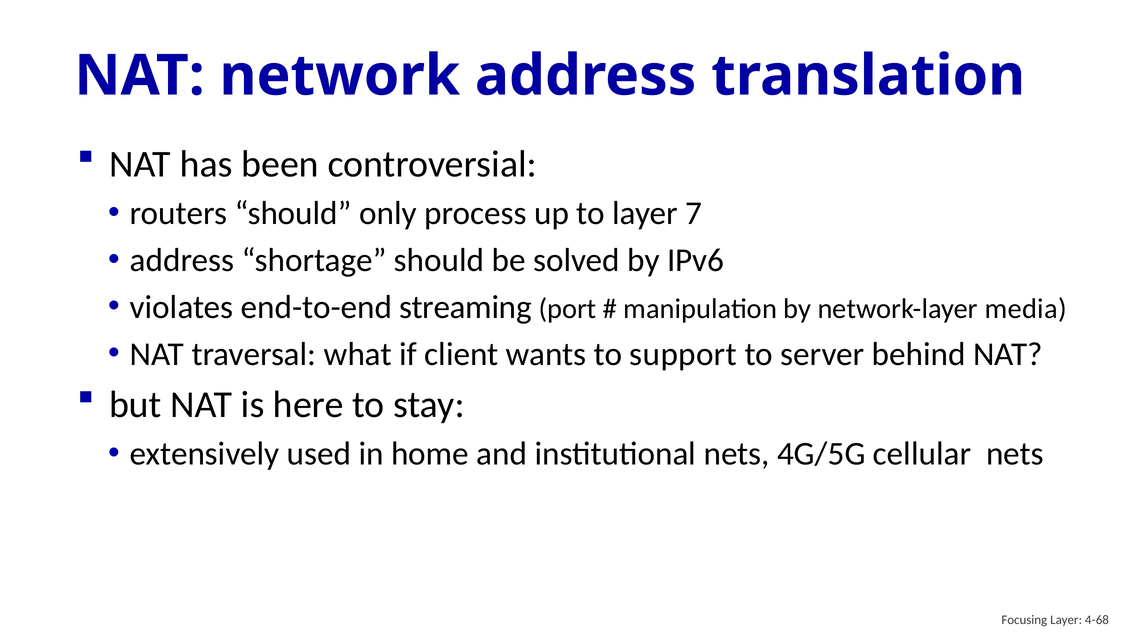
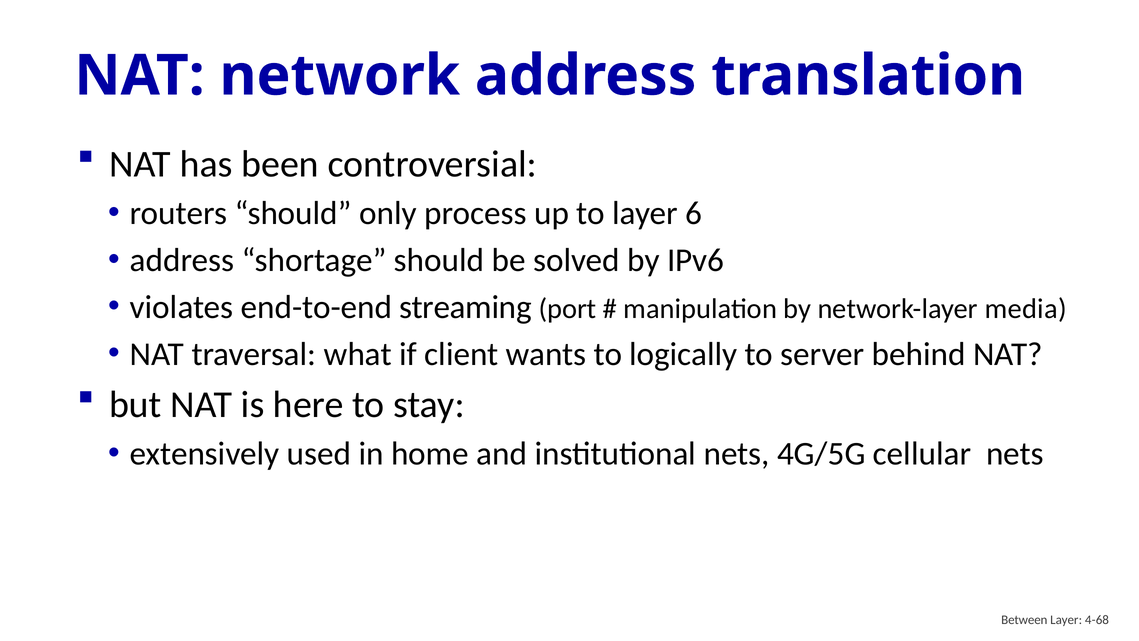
7: 7 -> 6
support: support -> logically
Focusing: Focusing -> Between
